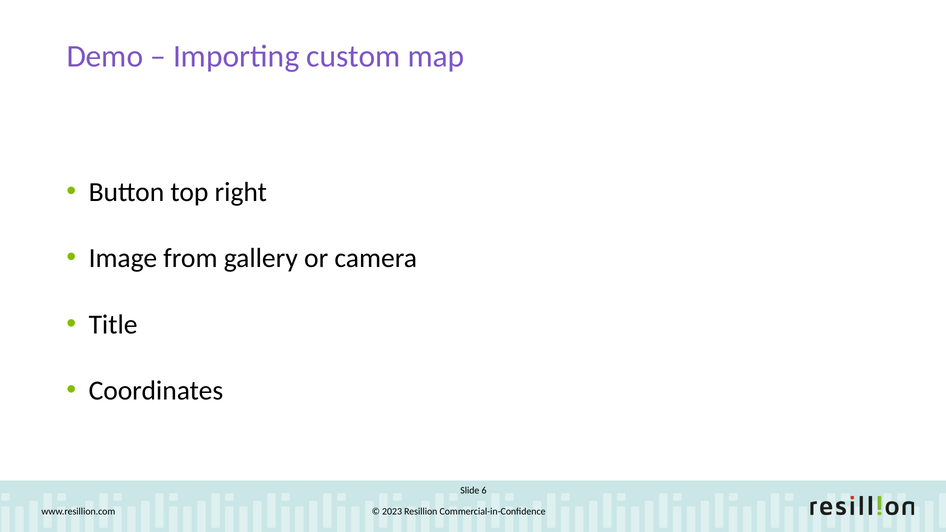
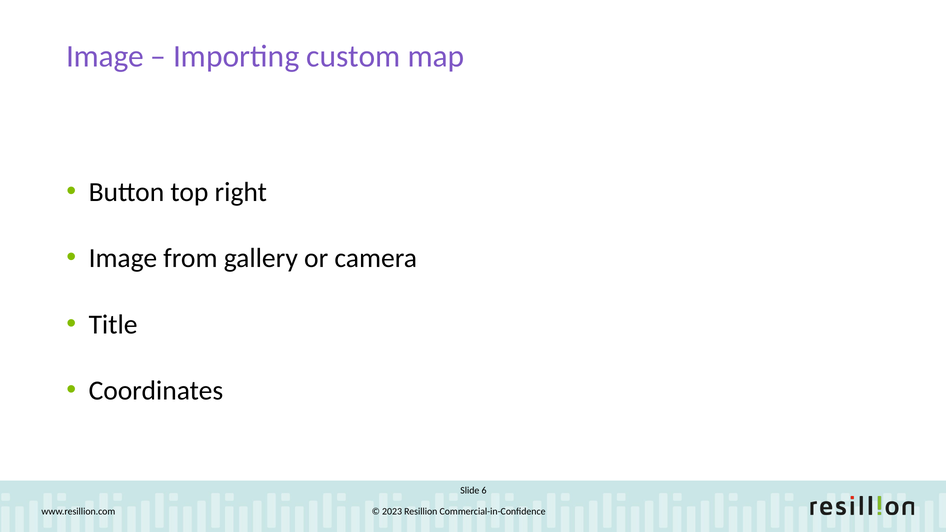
Demo at (105, 57): Demo -> Image
